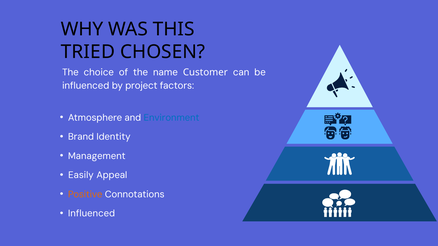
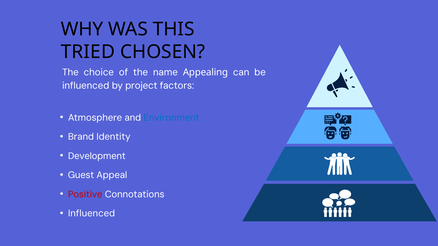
Customer: Customer -> Appealing
Management: Management -> Development
Easily: Easily -> Guest
Positive colour: orange -> red
